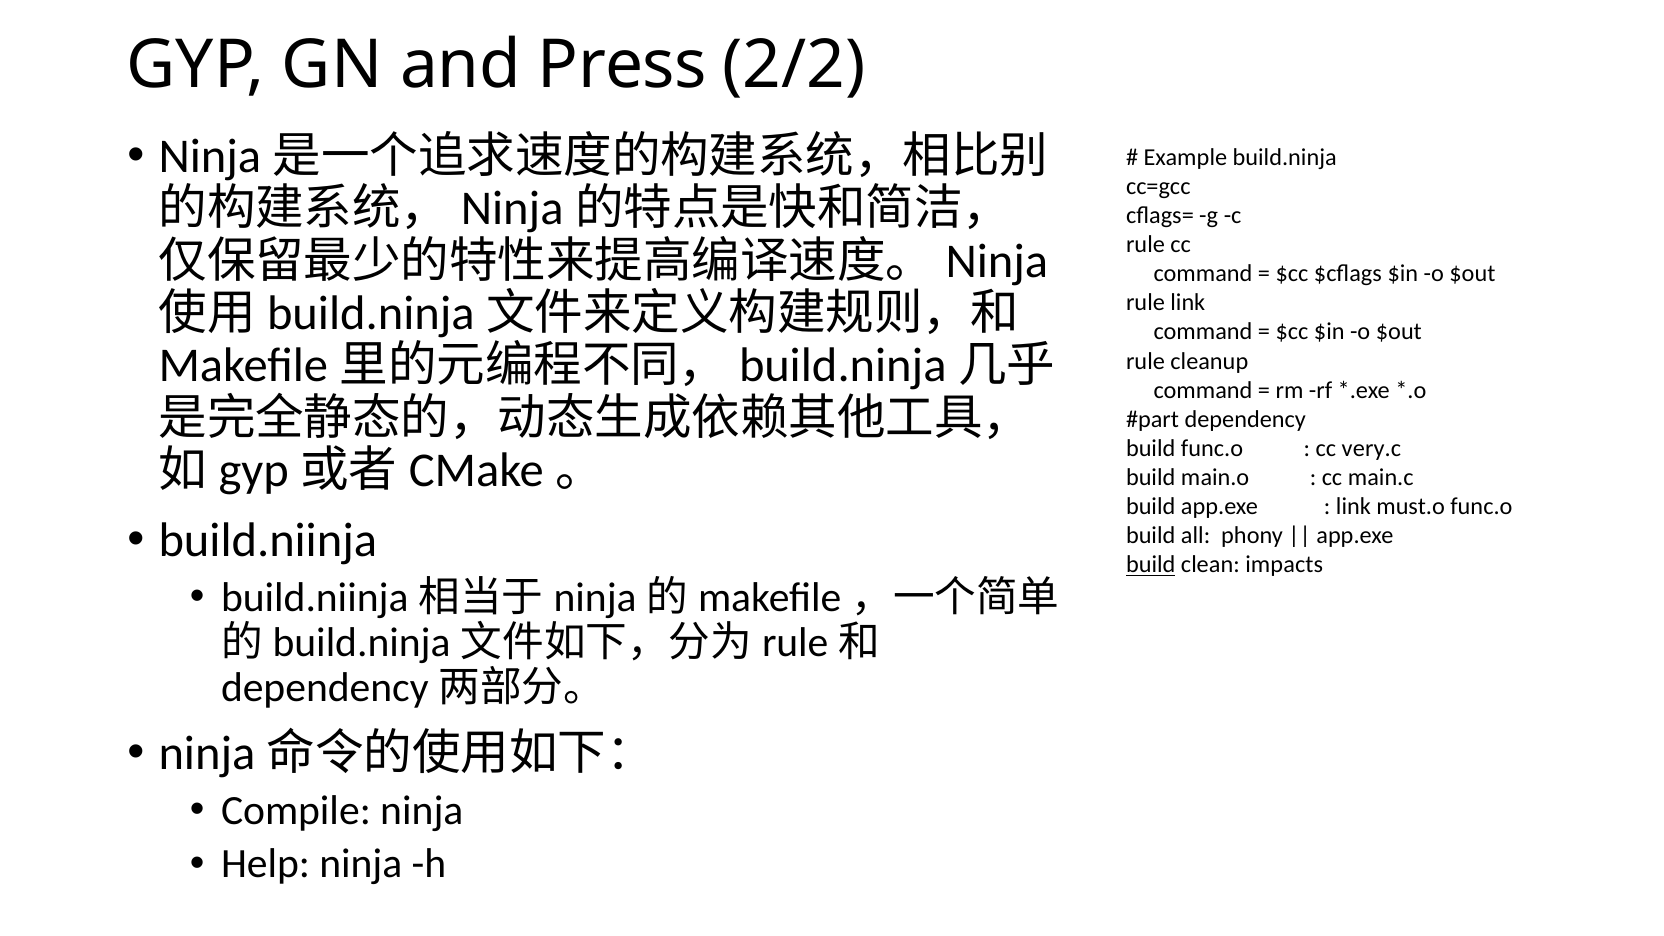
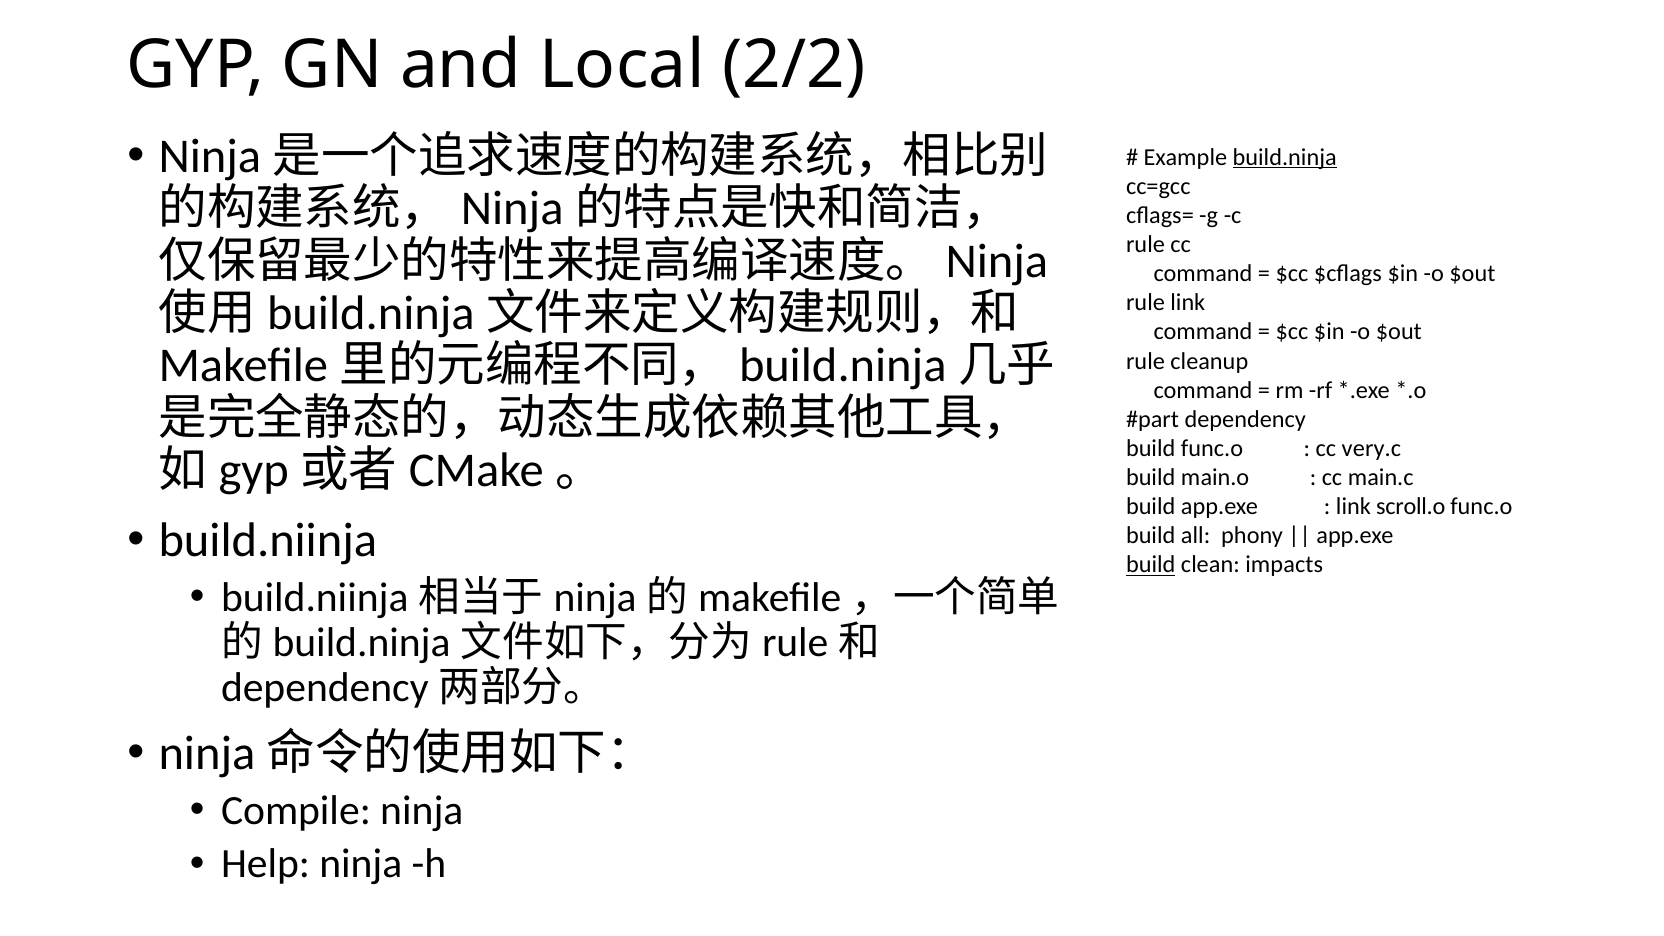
Press: Press -> Local
build.ninja underline: none -> present
must.o: must.o -> scroll.o
